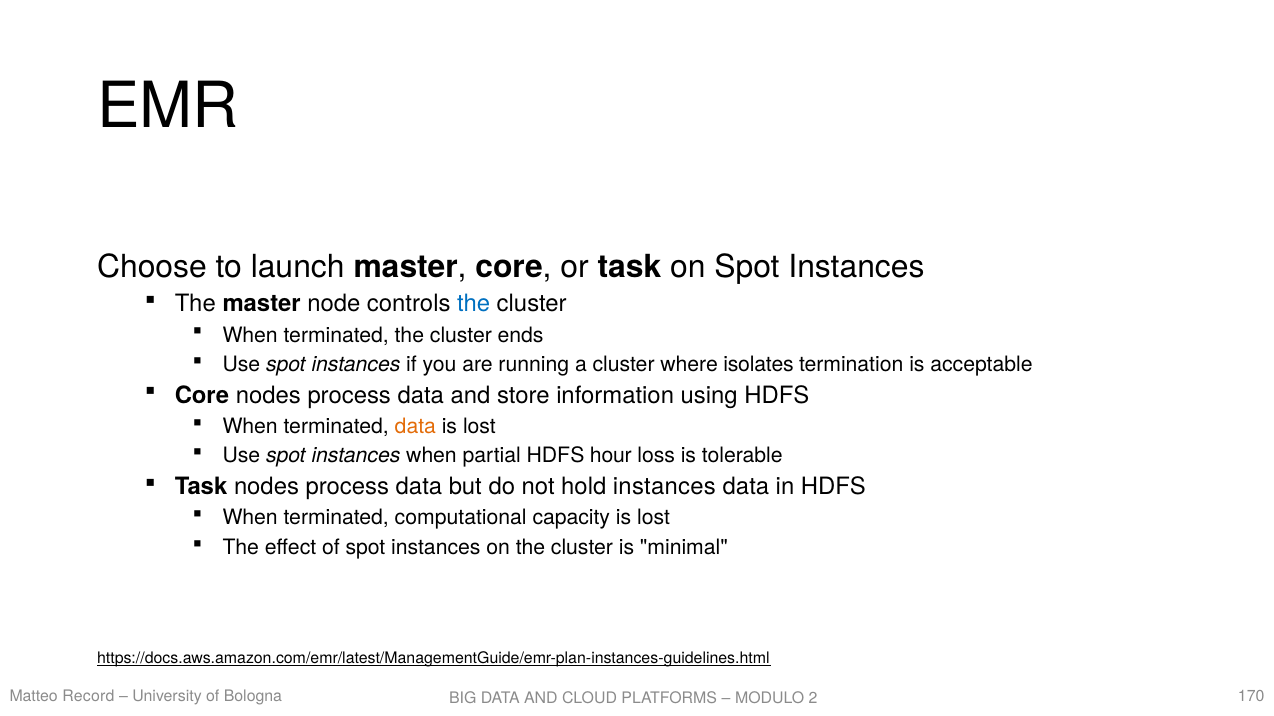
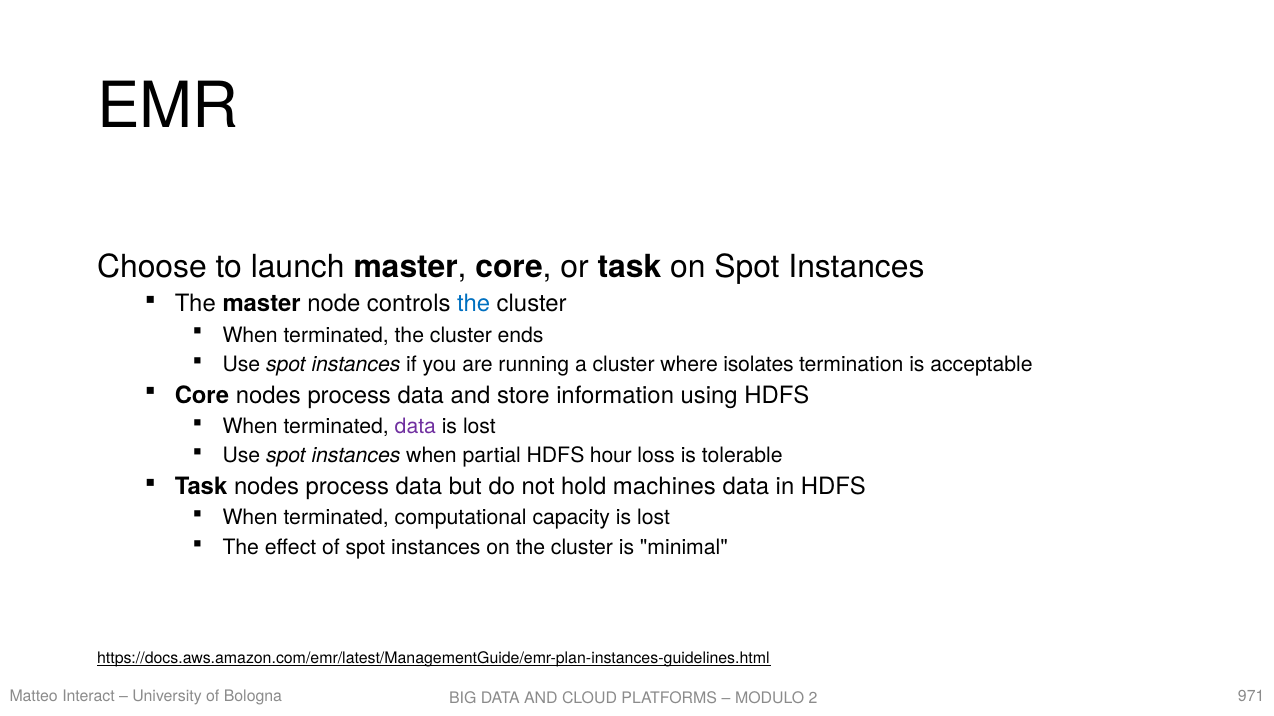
data at (415, 427) colour: orange -> purple
hold instances: instances -> machines
Record: Record -> Interact
170: 170 -> 971
